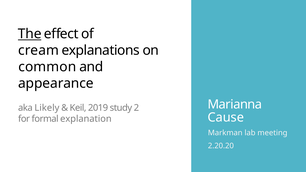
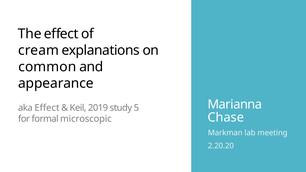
The underline: present -> none
aka Likely: Likely -> Effect
2: 2 -> 5
Cause: Cause -> Chase
explanation: explanation -> microscopic
